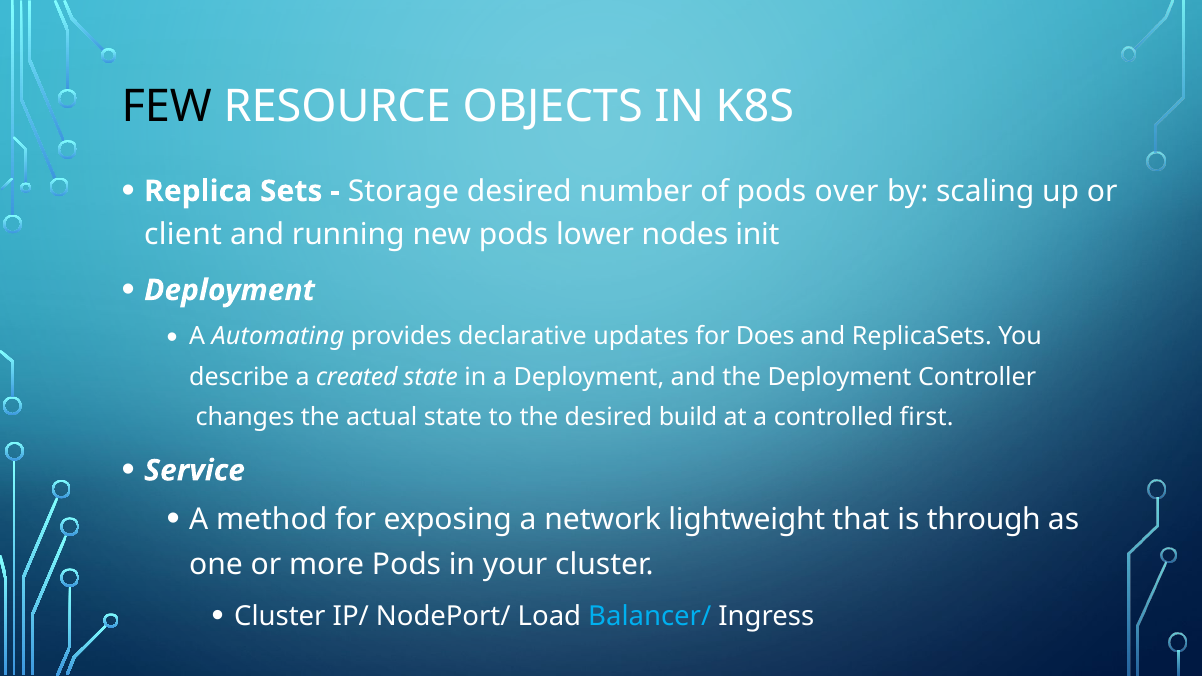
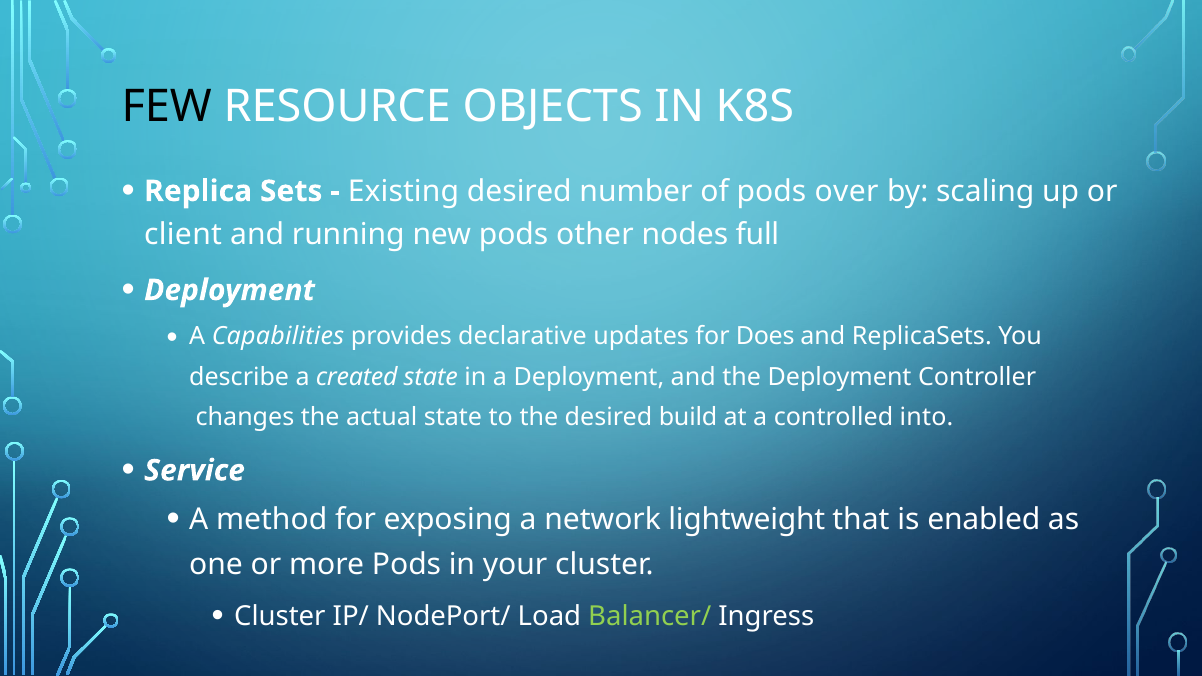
Storage: Storage -> Existing
lower: lower -> other
init: init -> full
Automating: Automating -> Capabilities
first: first -> into
through: through -> enabled
Balancer/ colour: light blue -> light green
